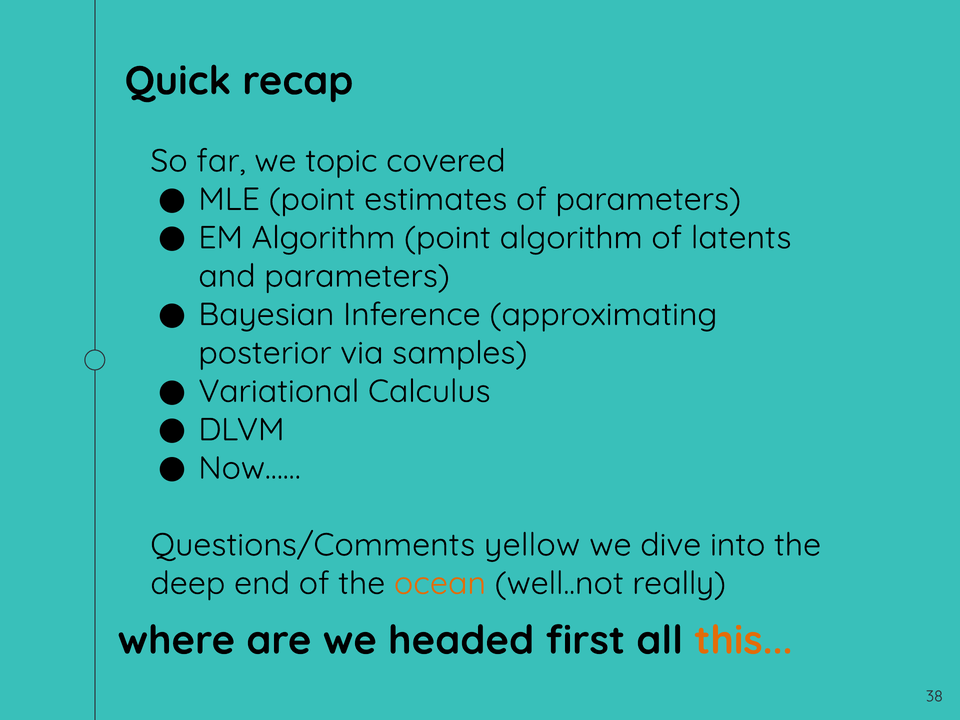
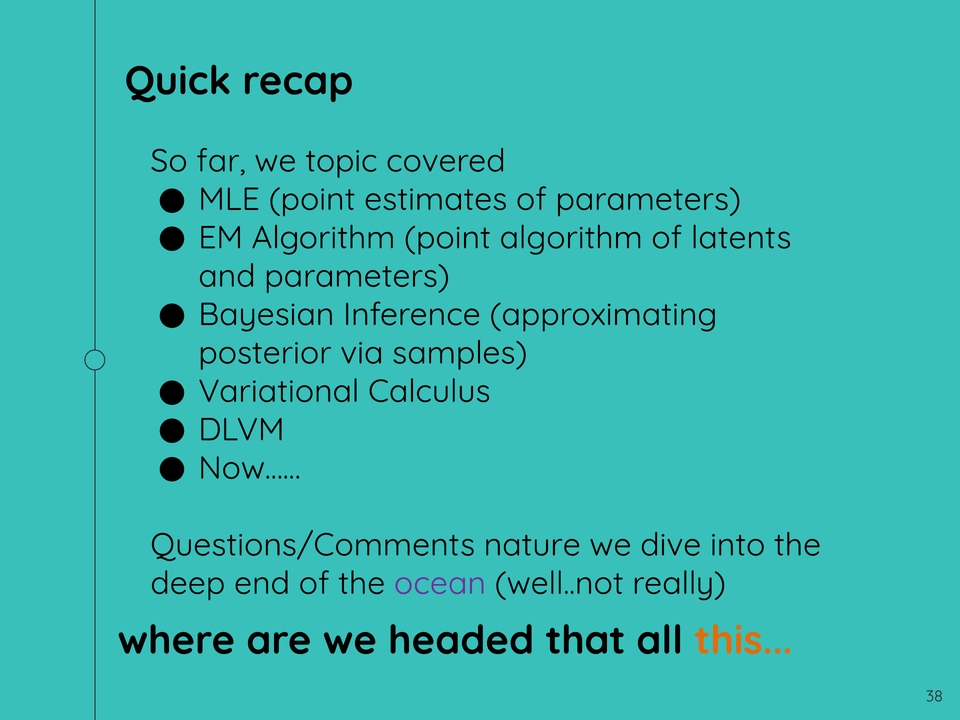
yellow: yellow -> nature
ocean colour: orange -> purple
first: first -> that
